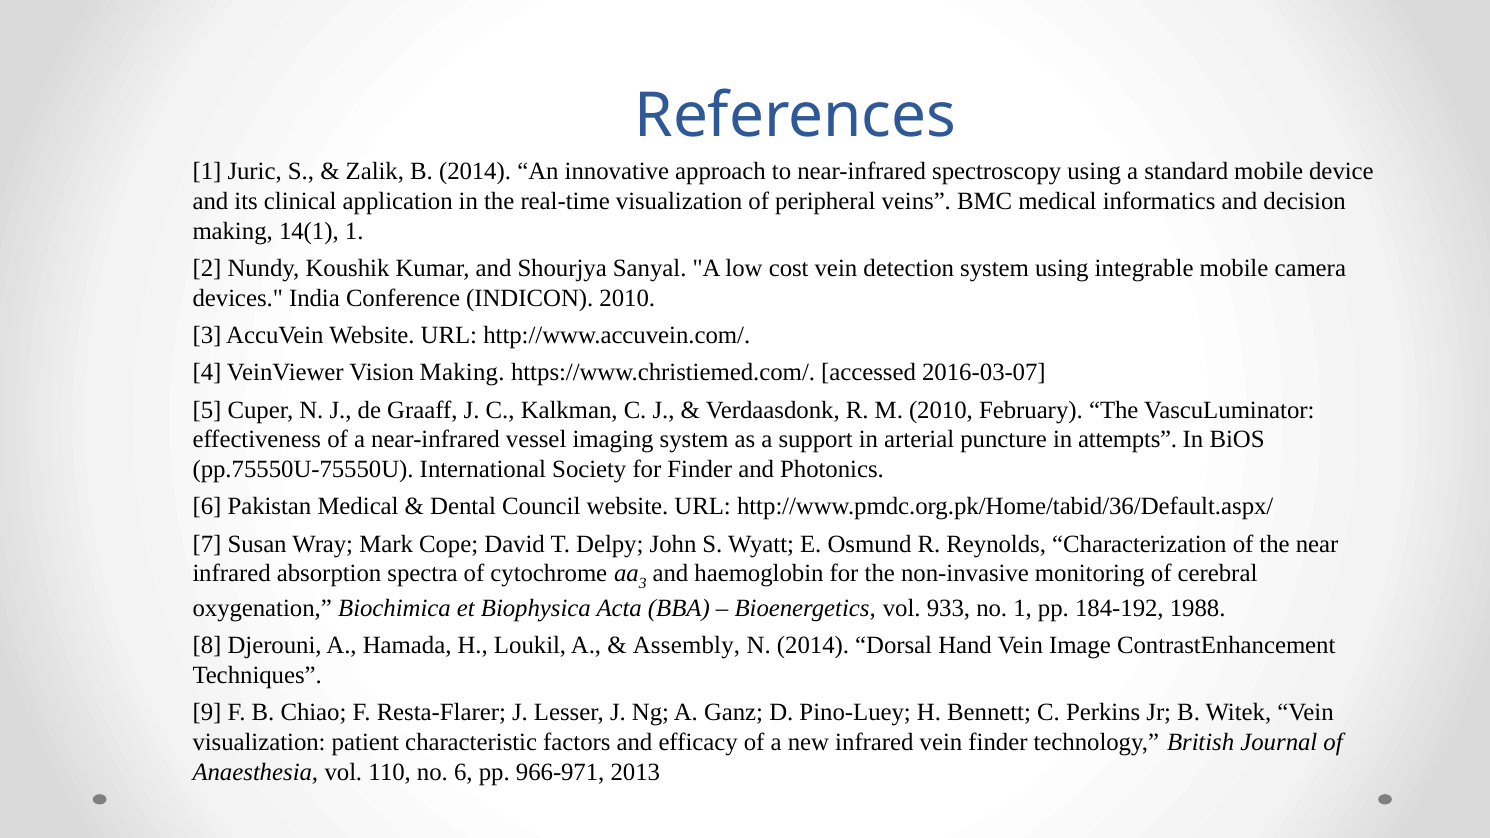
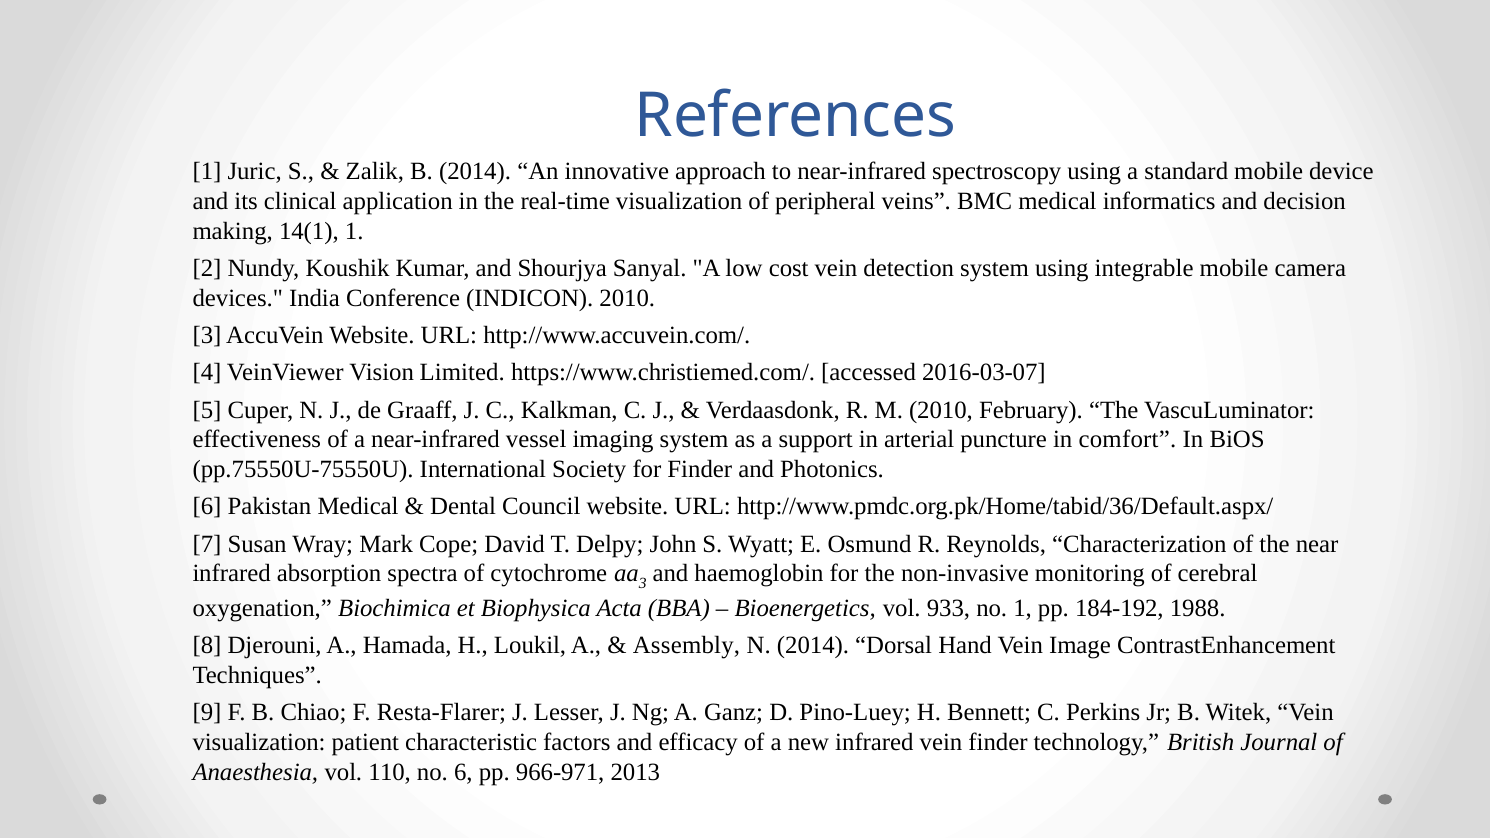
Vision Making: Making -> Limited
attempts: attempts -> comfort
